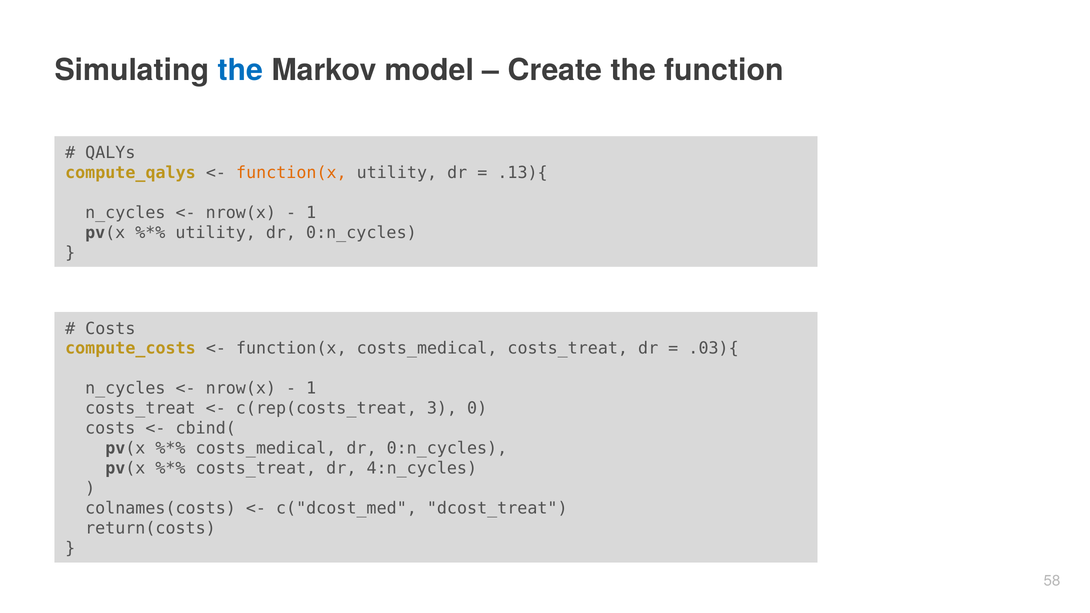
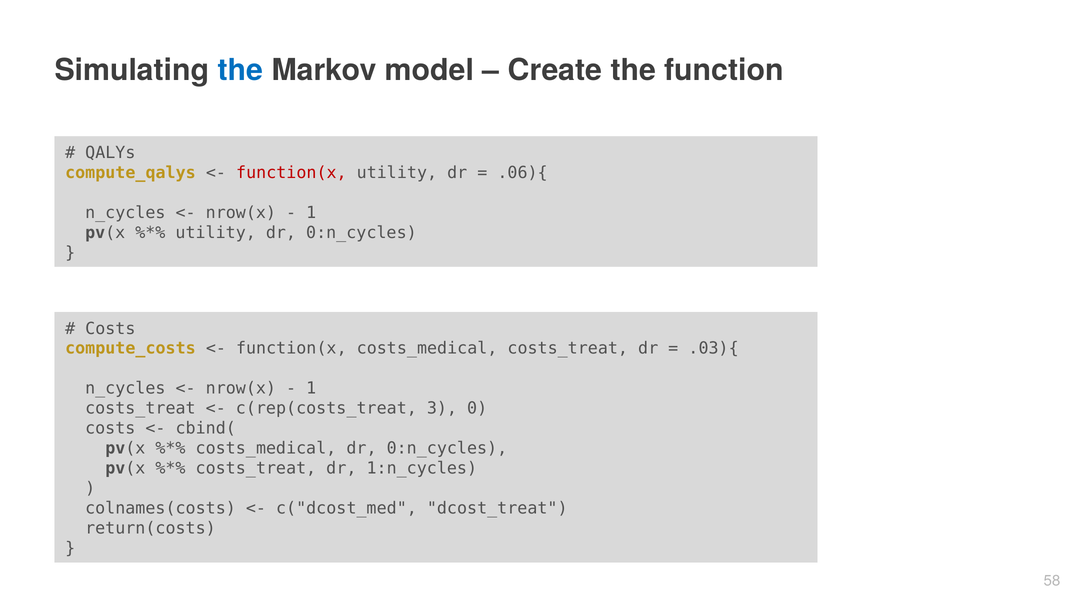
function(x at (291, 173) colour: orange -> red
.13){: .13){ -> .06){
4:n_cycles: 4:n_cycles -> 1:n_cycles
